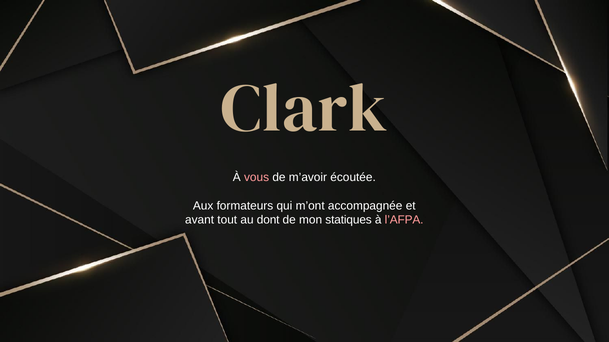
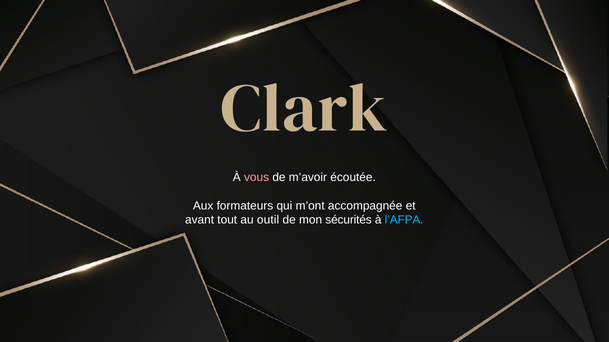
dont: dont -> outil
statiques: statiques -> sécurités
l’AFPA colour: pink -> light blue
